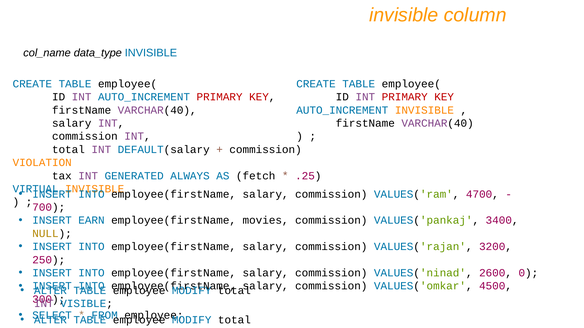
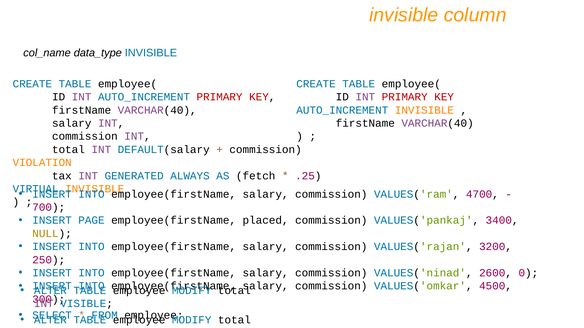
EARN: EARN -> PAGE
movies: movies -> placed
